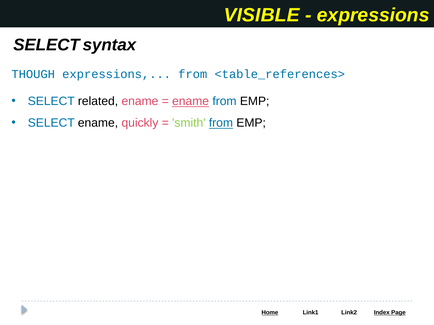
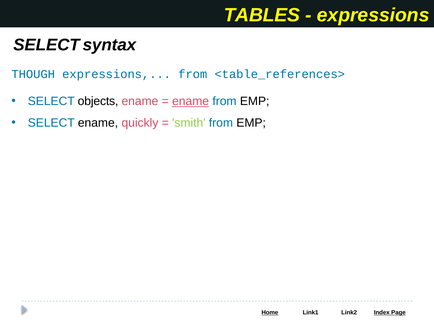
VISIBLE: VISIBLE -> TABLES
related: related -> objects
from at (221, 123) underline: present -> none
